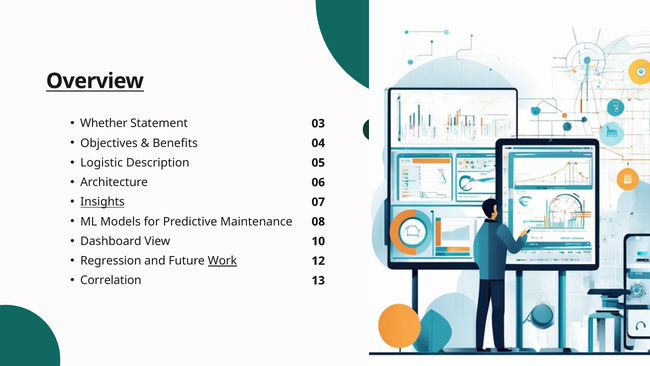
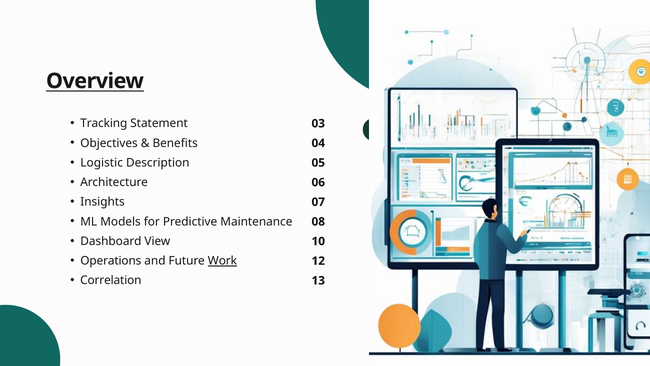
Whether: Whether -> Tracking
Insights underline: present -> none
Regression: Regression -> Operations
